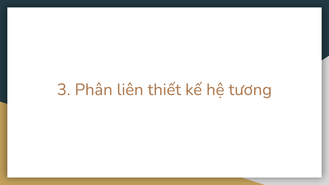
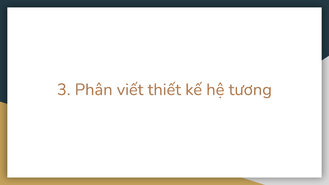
liên: liên -> viết
